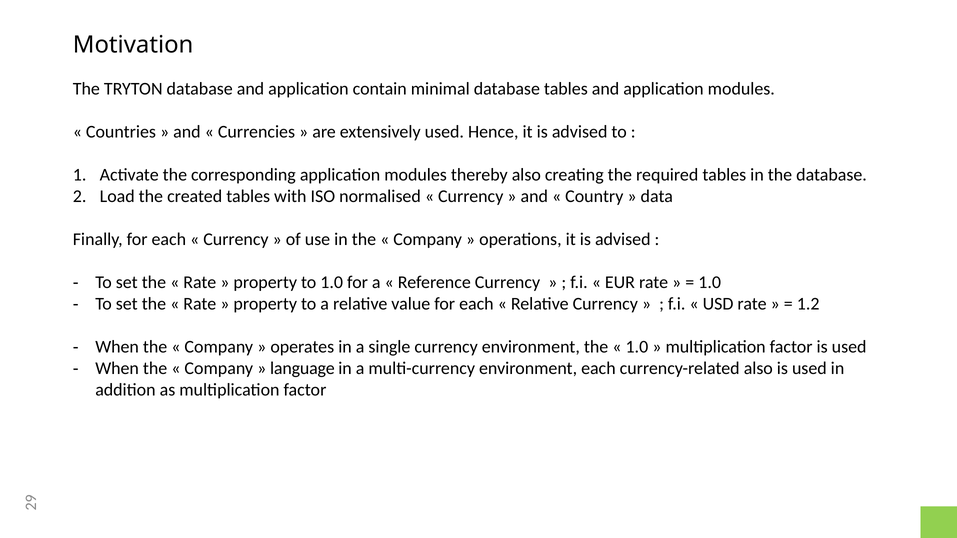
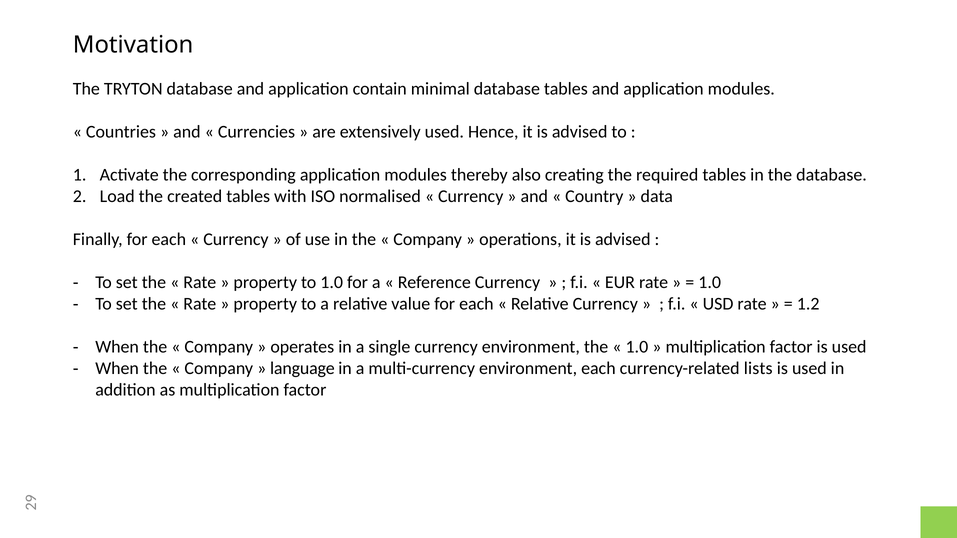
currency-related also: also -> lists
